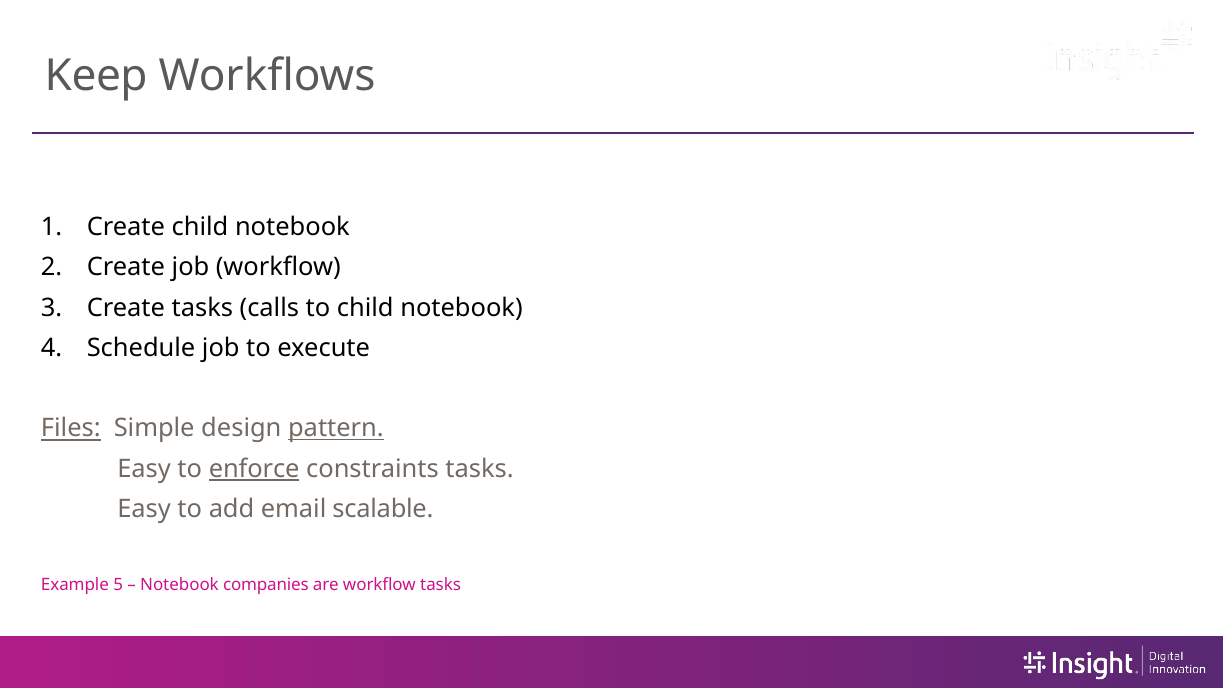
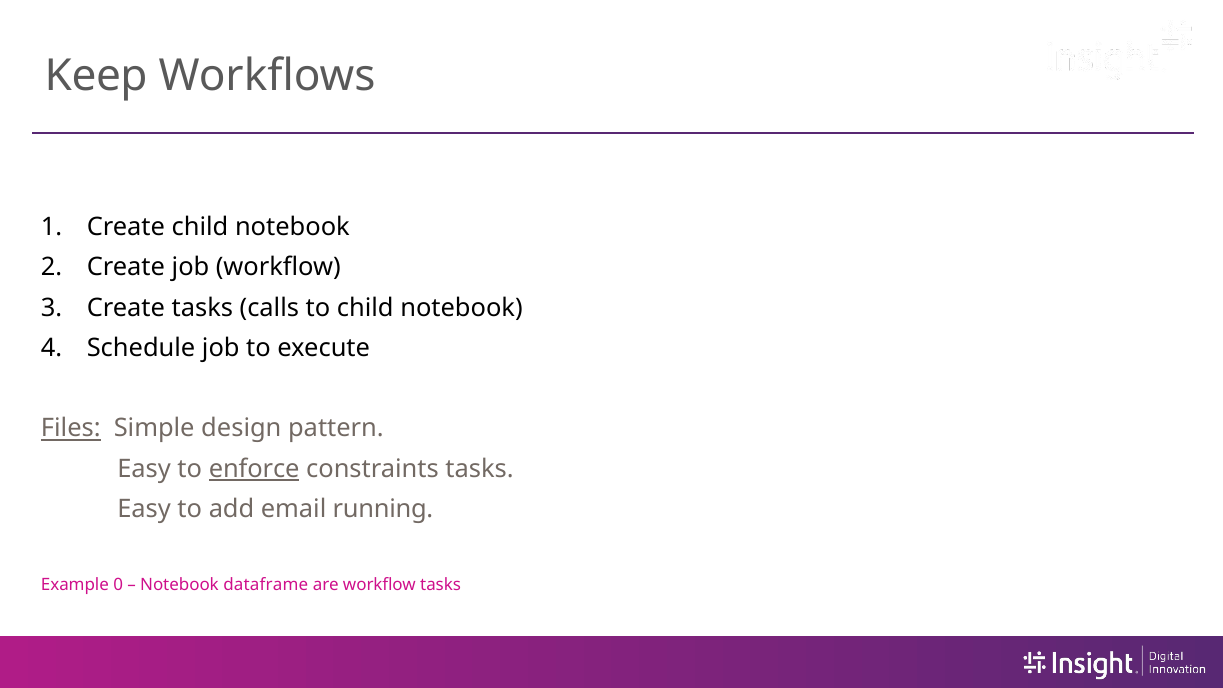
pattern underline: present -> none
scalable: scalable -> running
5: 5 -> 0
companies: companies -> dataframe
